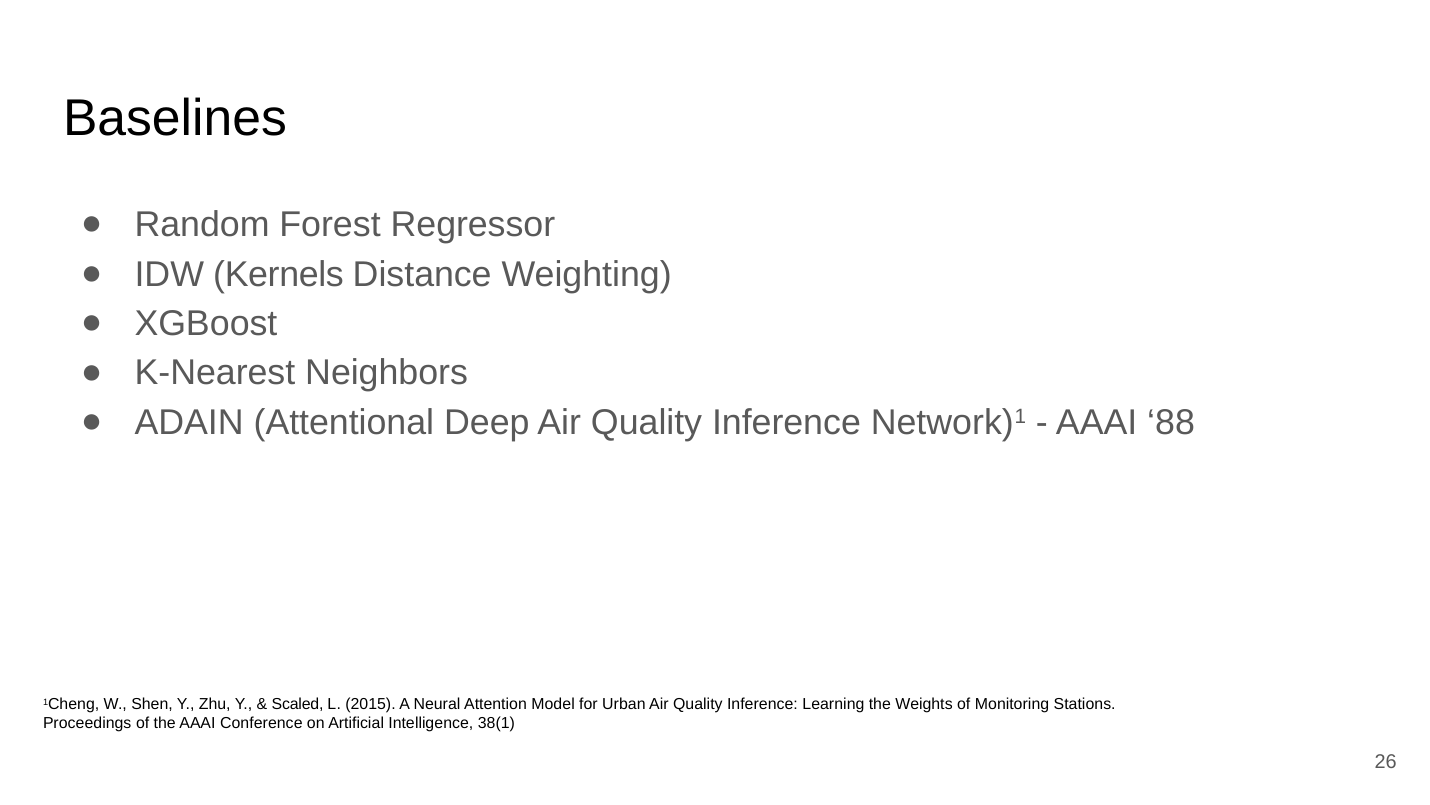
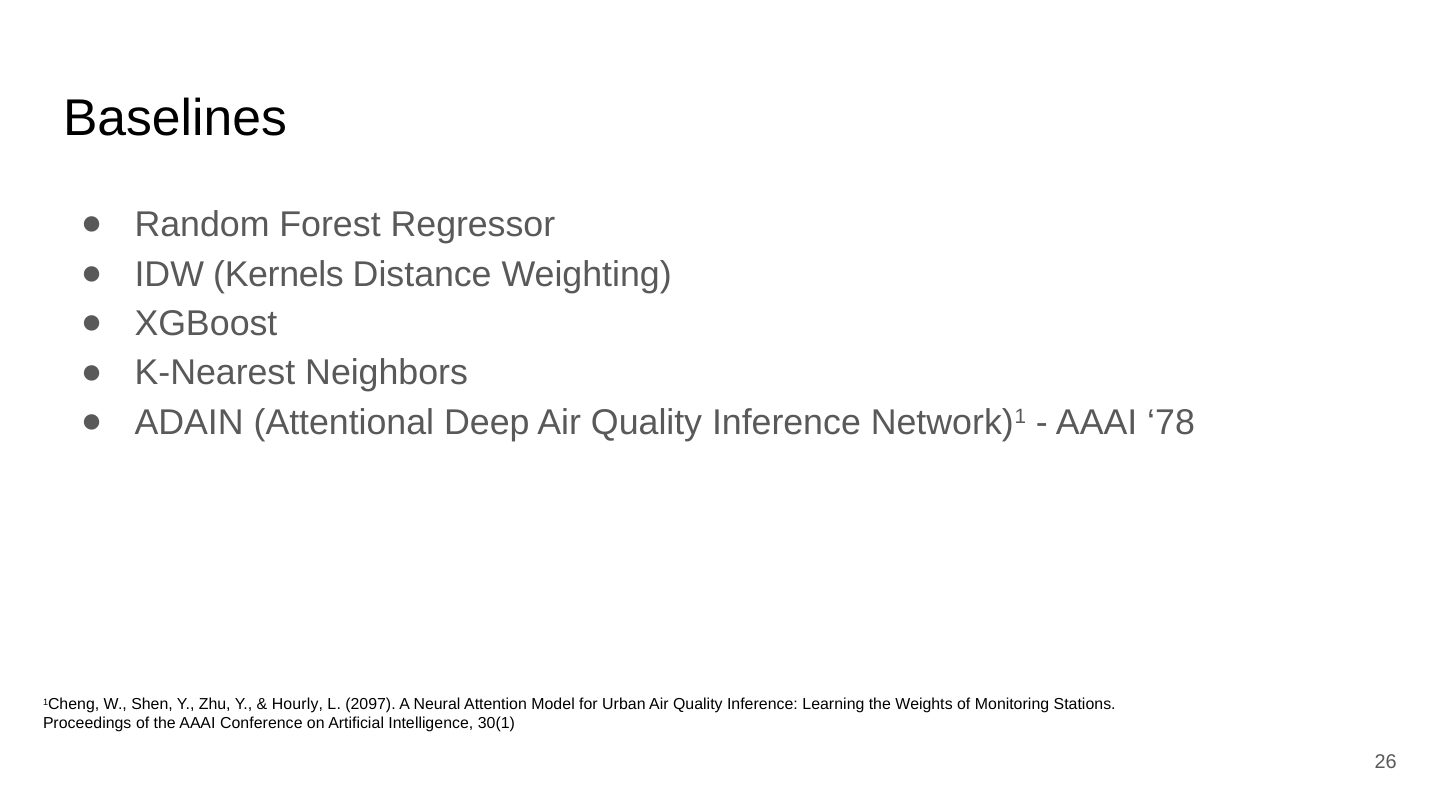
88: 88 -> 78
Scaled: Scaled -> Hourly
2015: 2015 -> 2097
38(1: 38(1 -> 30(1
